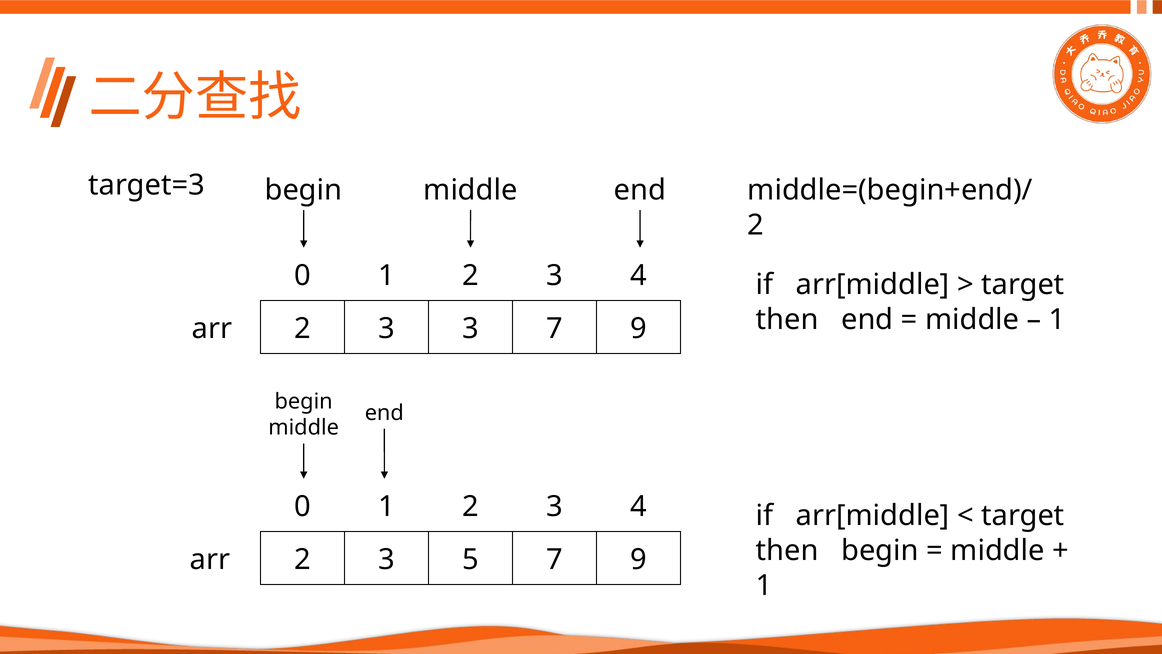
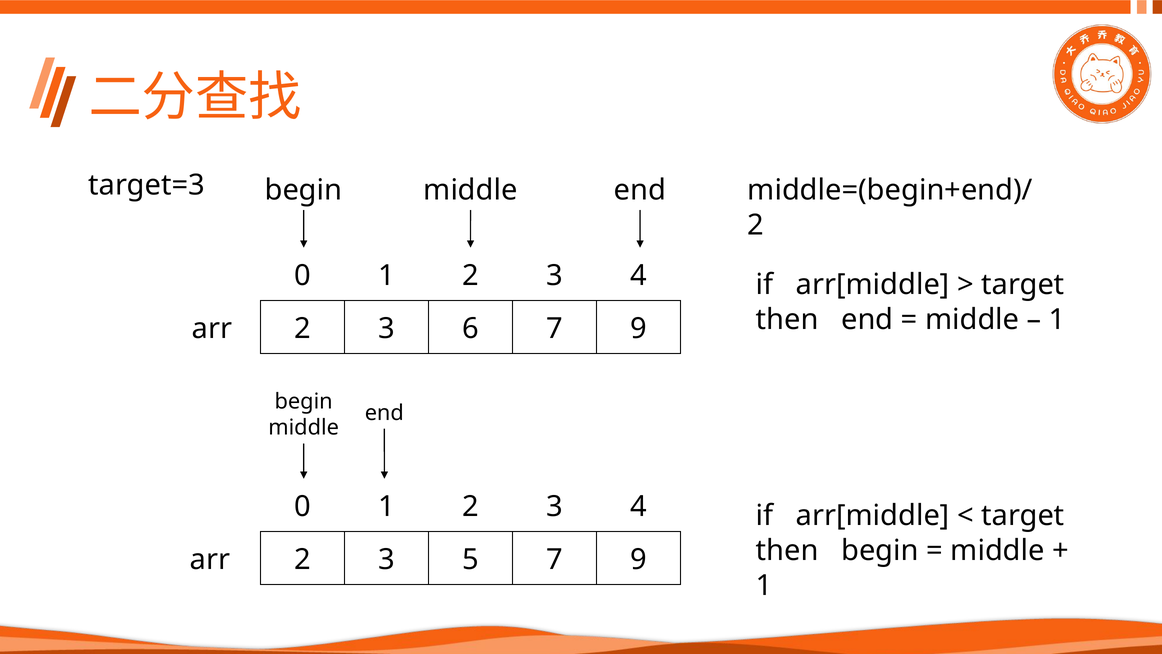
3 3: 3 -> 6
